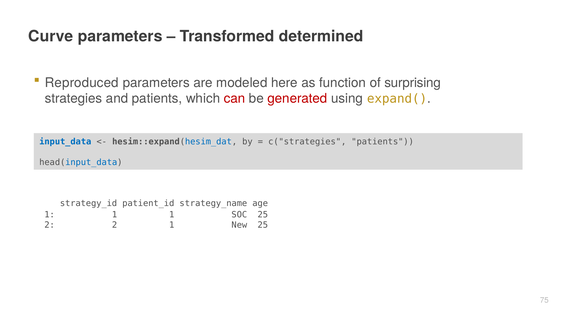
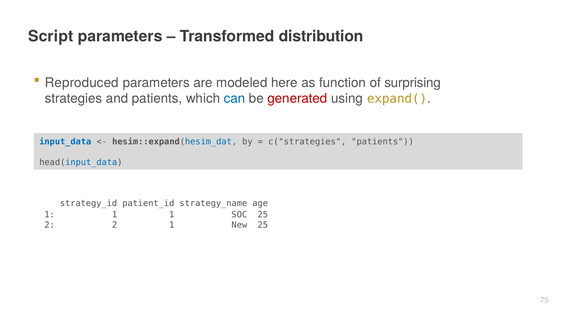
Curve: Curve -> Script
determined: determined -> distribution
can colour: red -> blue
